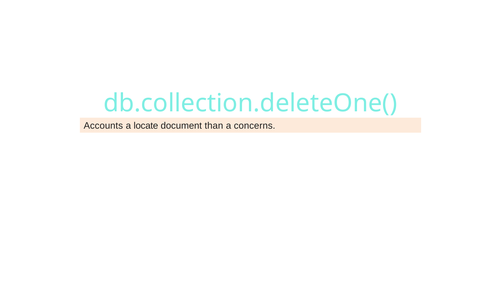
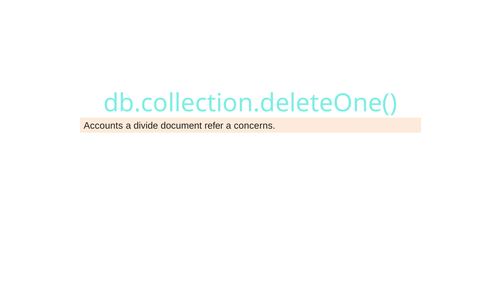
locate: locate -> divide
than: than -> refer
